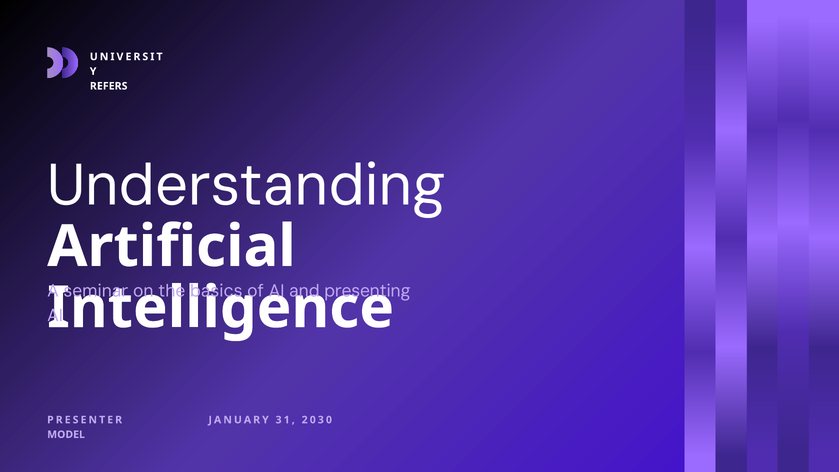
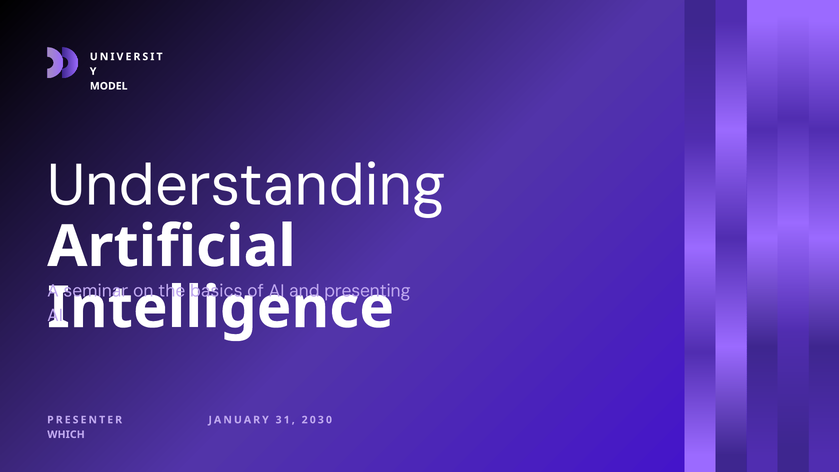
REFERS: REFERS -> MODEL
MODEL: MODEL -> WHICH
